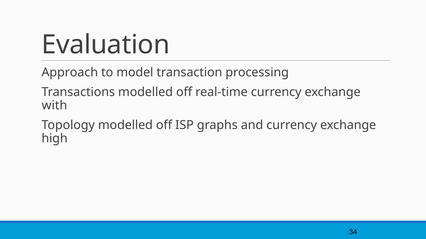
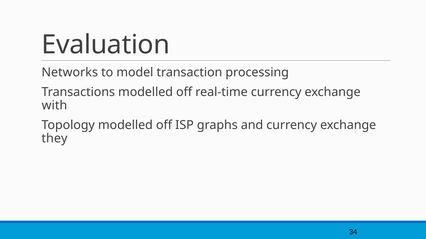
Approach: Approach -> Networks
high: high -> they
